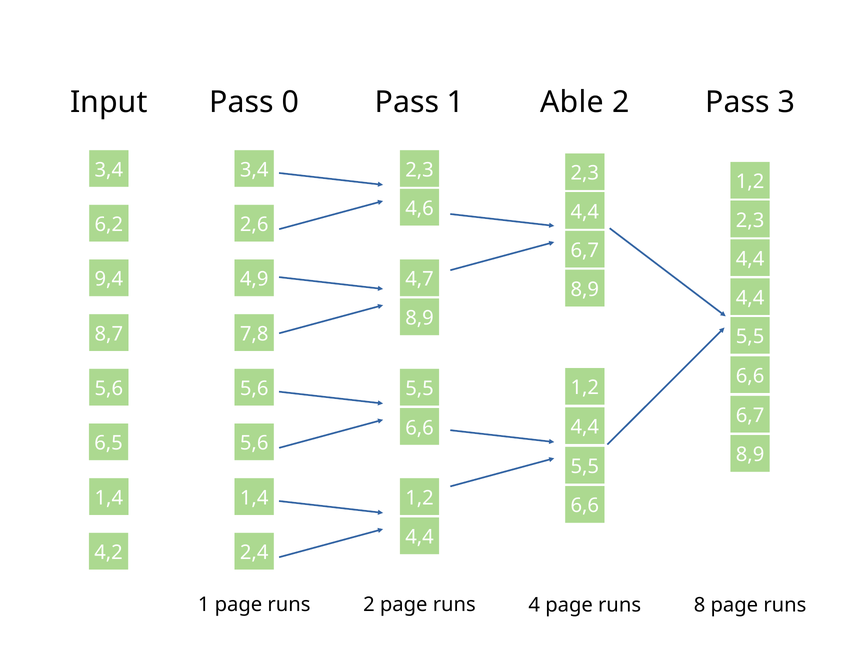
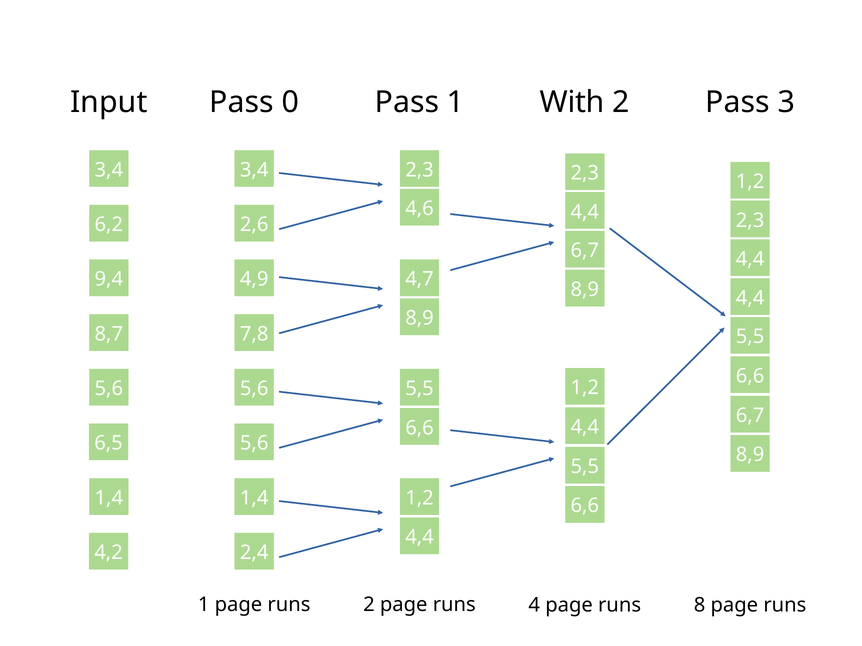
Able: Able -> With
